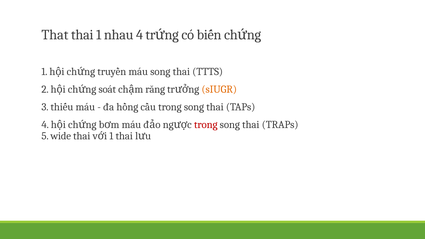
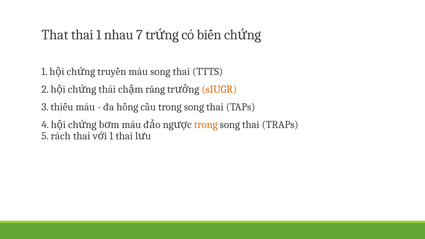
nhau 4: 4 -> 7
soát: soát -> thái
trong at (206, 125) colour: red -> orange
wide: wide -> rách
